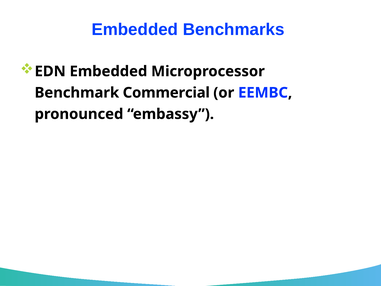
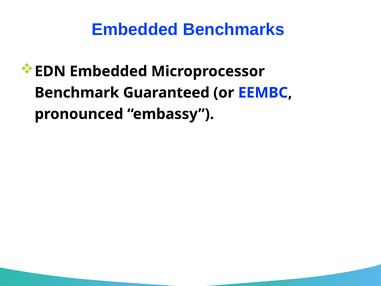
Commercial: Commercial -> Guaranteed
